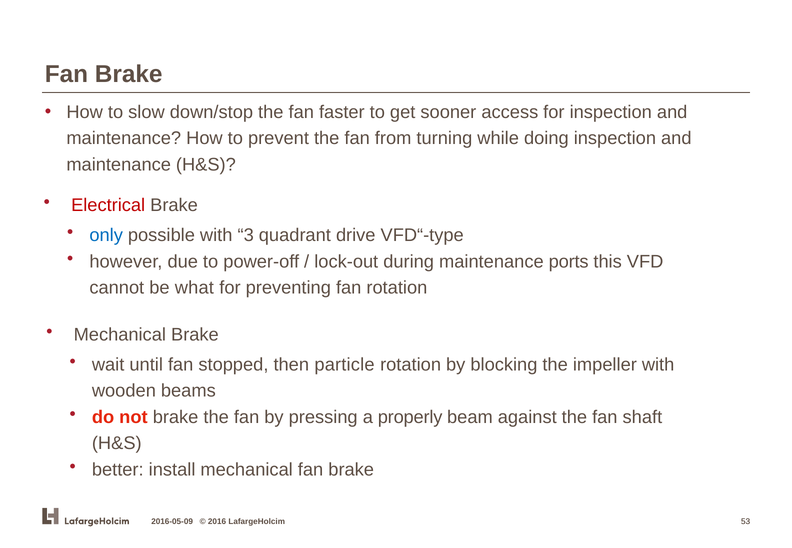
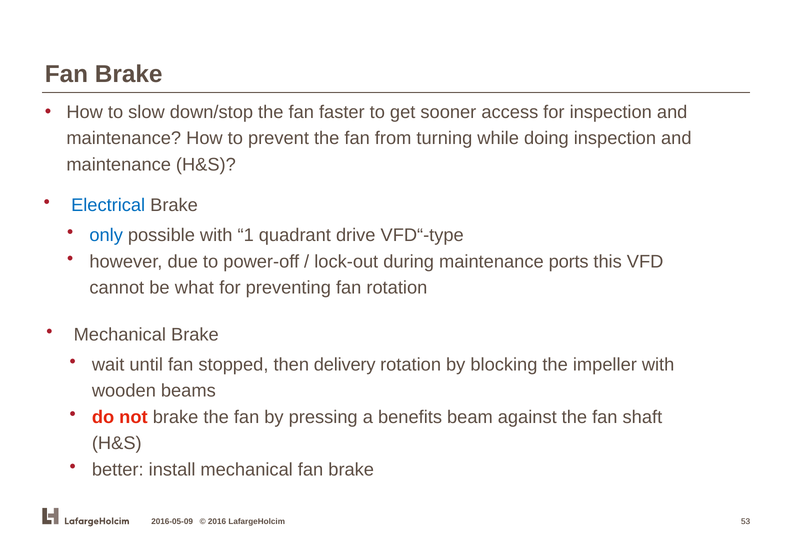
Electrical colour: red -> blue
3: 3 -> 1
particle: particle -> delivery
properly: properly -> benefits
